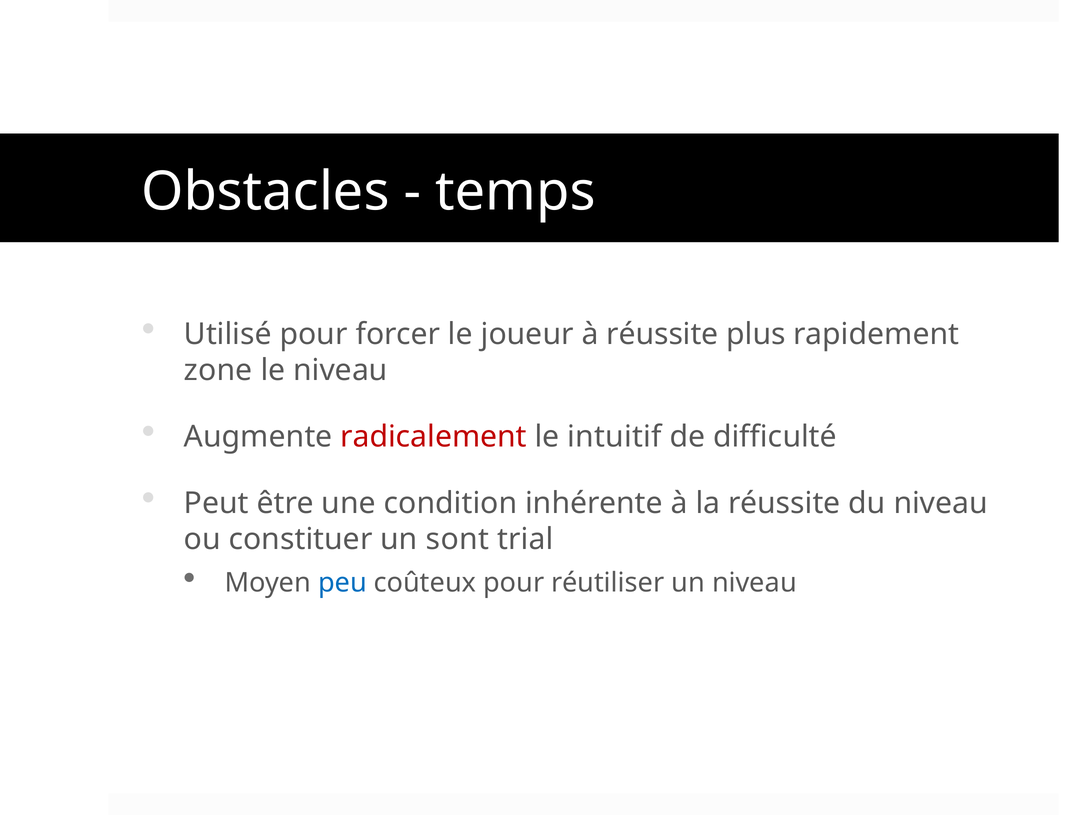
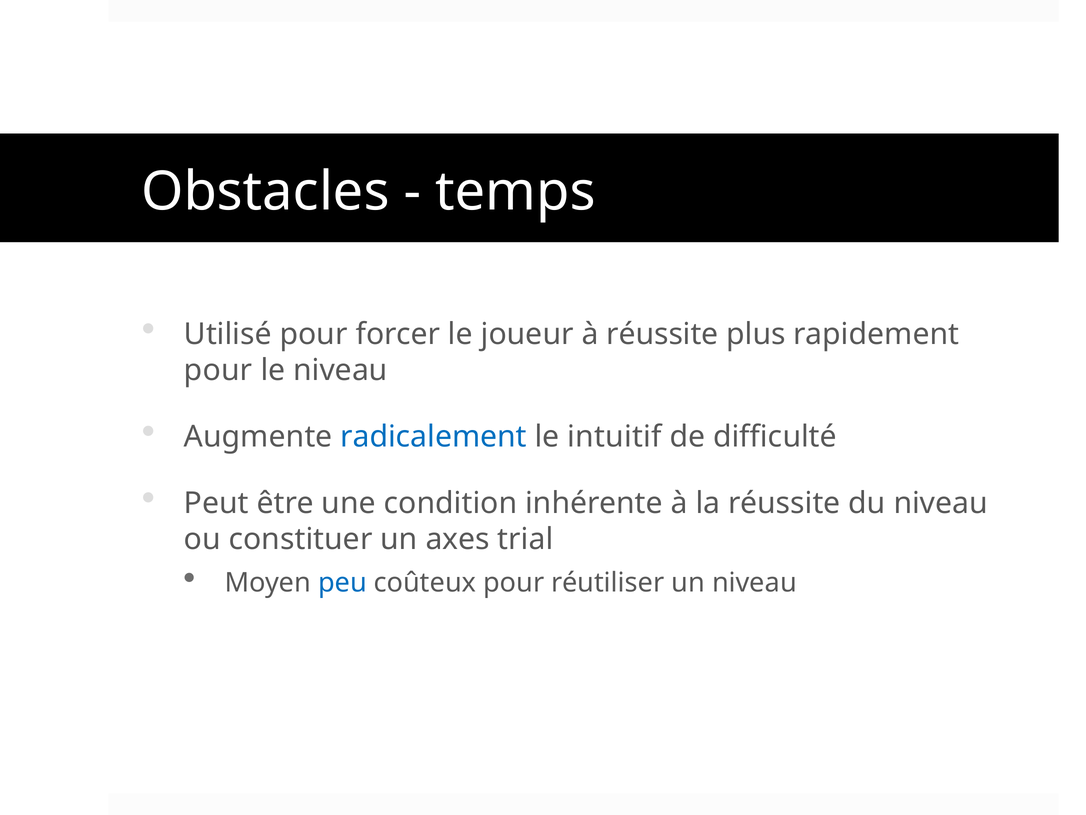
zone at (218, 370): zone -> pour
radicalement colour: red -> blue
sont: sont -> axes
